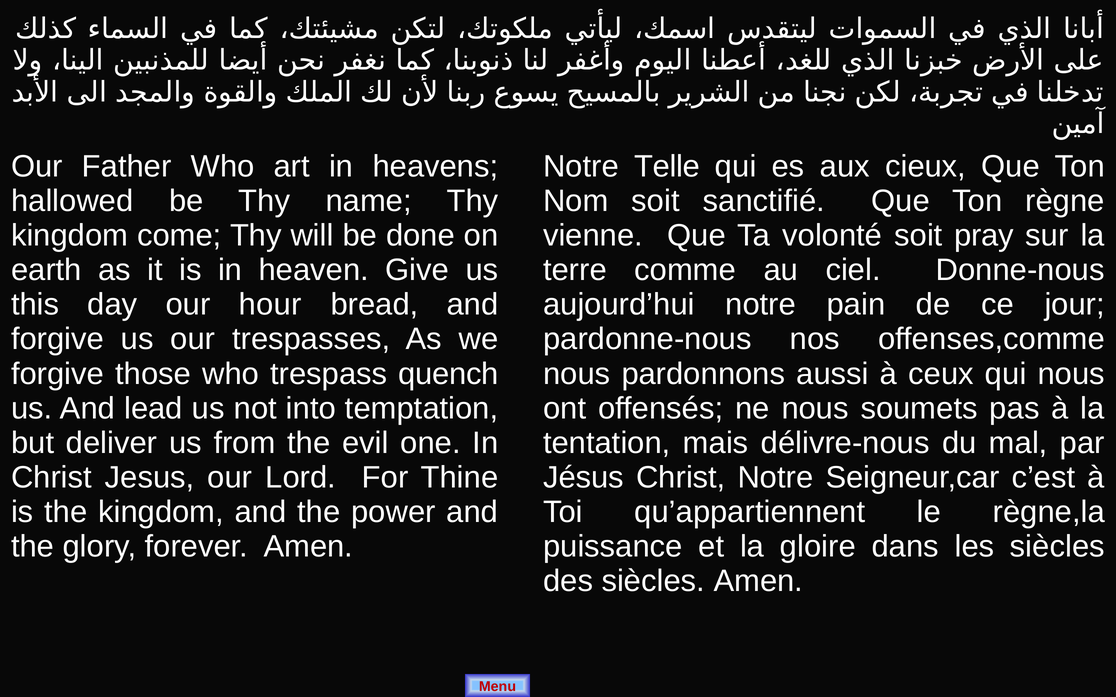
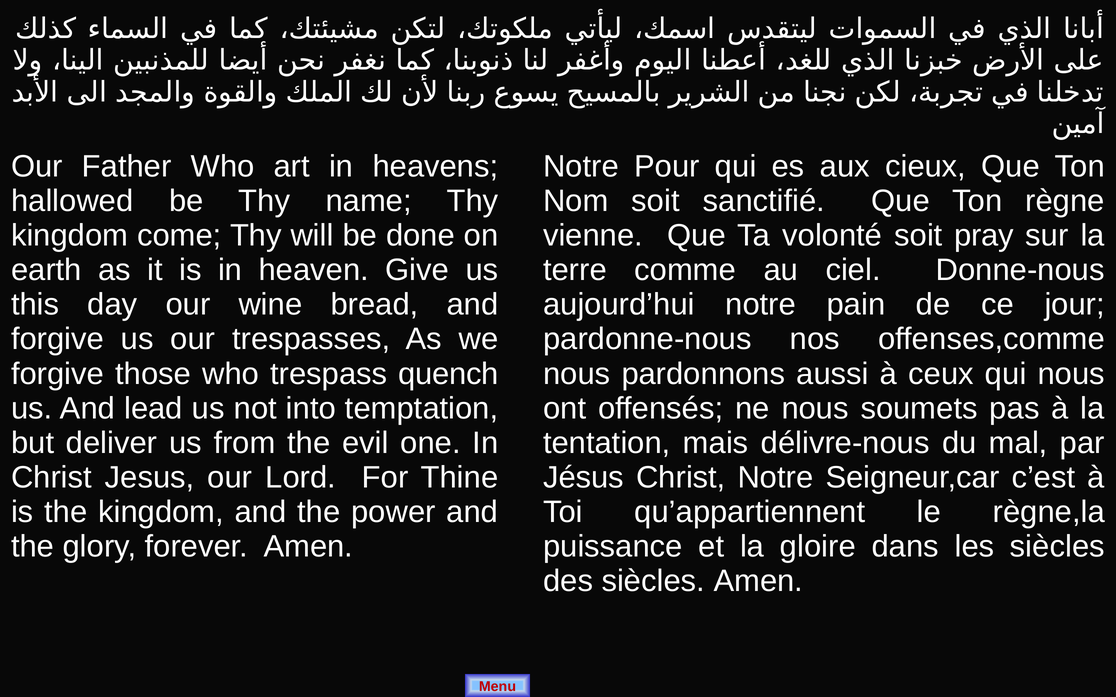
Telle: Telle -> Pour
hour: hour -> wine
